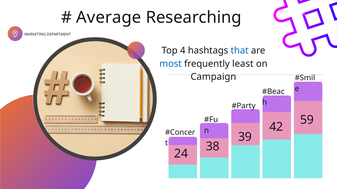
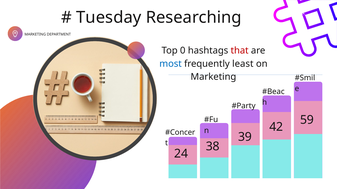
Average: Average -> Tuesday
4: 4 -> 0
that colour: blue -> red
Campaign at (213, 77): Campaign -> Marketing
